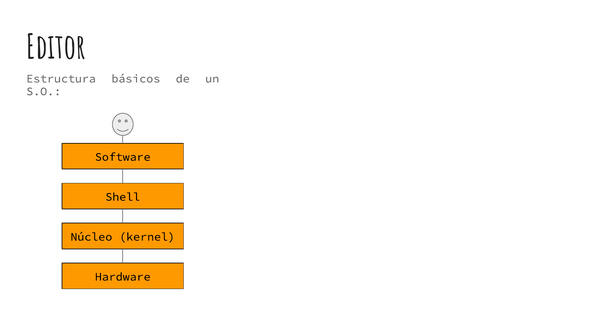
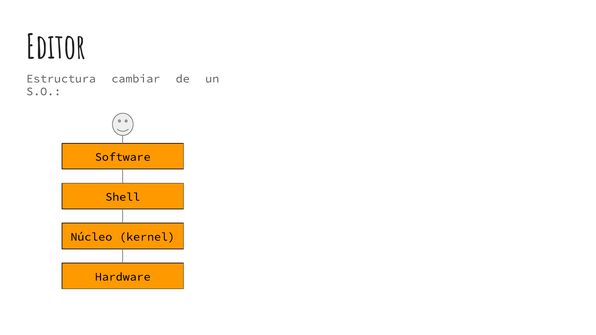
básicos: básicos -> cambiar
